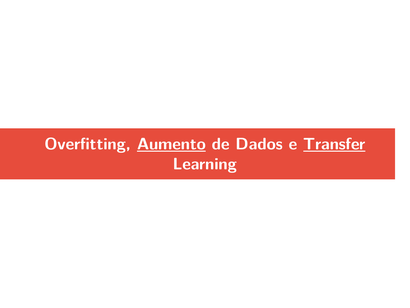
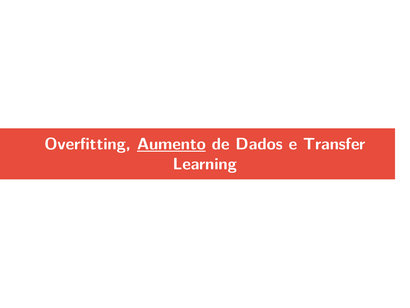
Transfer underline: present -> none
